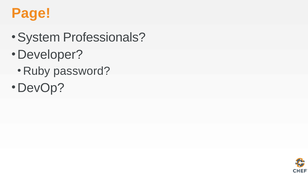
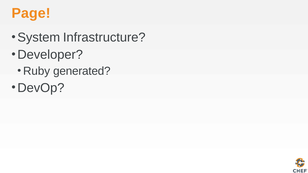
Professionals: Professionals -> Infrastructure
password: password -> generated
